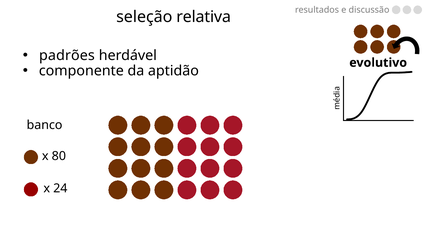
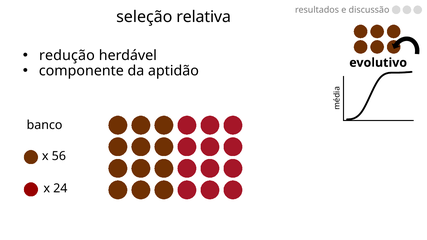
padrões: padrões -> redução
80: 80 -> 56
